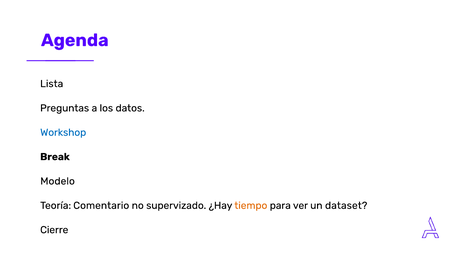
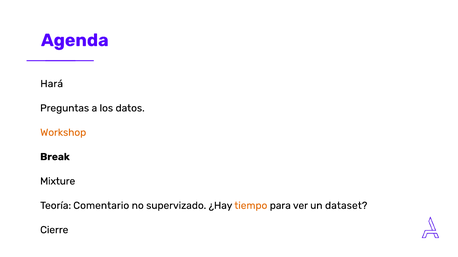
Lista: Lista -> Hará
Workshop colour: blue -> orange
Modelo: Modelo -> Mixture
